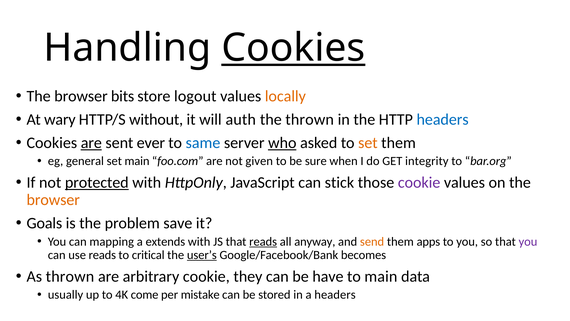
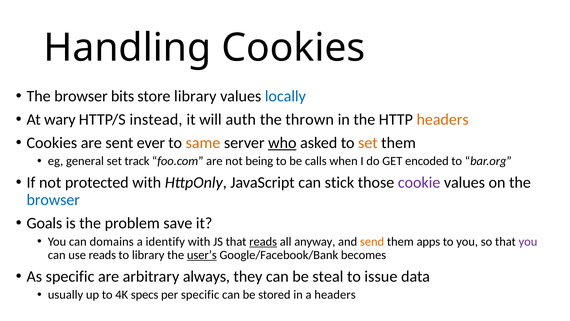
Cookies at (293, 48) underline: present -> none
store logout: logout -> library
locally colour: orange -> blue
without: without -> instead
headers at (443, 119) colour: blue -> orange
are at (91, 143) underline: present -> none
same colour: blue -> orange
set main: main -> track
given: given -> being
sure: sure -> calls
integrity: integrity -> encoded
protected underline: present -> none
browser at (53, 200) colour: orange -> blue
mapping: mapping -> domains
extends: extends -> identify
to critical: critical -> library
As thrown: thrown -> specific
arbitrary cookie: cookie -> always
have: have -> steal
to main: main -> issue
come: come -> specs
per mistake: mistake -> specific
